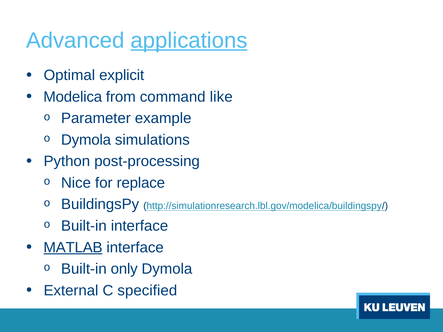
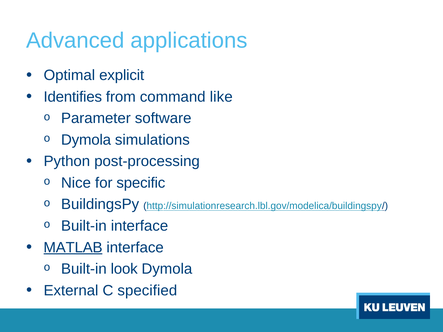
applications underline: present -> none
Modelica: Modelica -> Identifies
example: example -> software
replace: replace -> specific
only: only -> look
